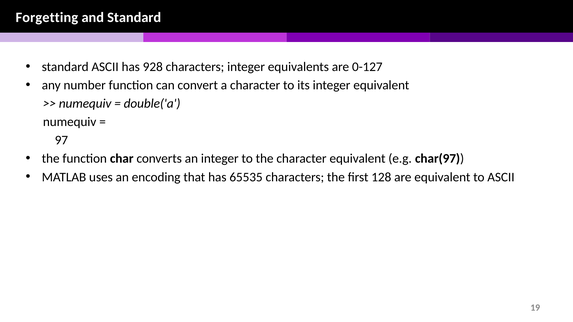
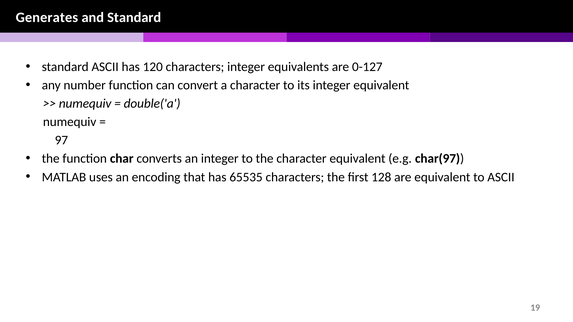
Forgetting: Forgetting -> Generates
928: 928 -> 120
